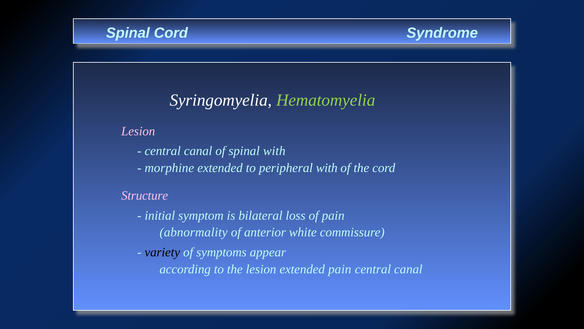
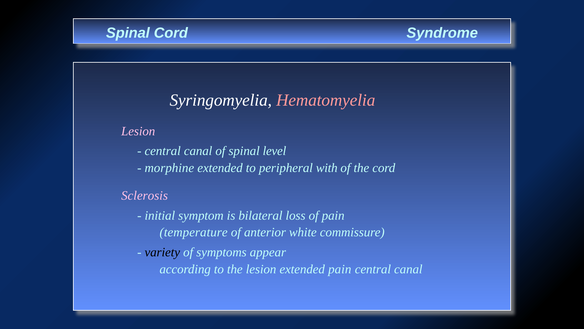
Hematomyelia colour: light green -> pink
spinal with: with -> level
Structure: Structure -> Sclerosis
abnormality: abnormality -> temperature
